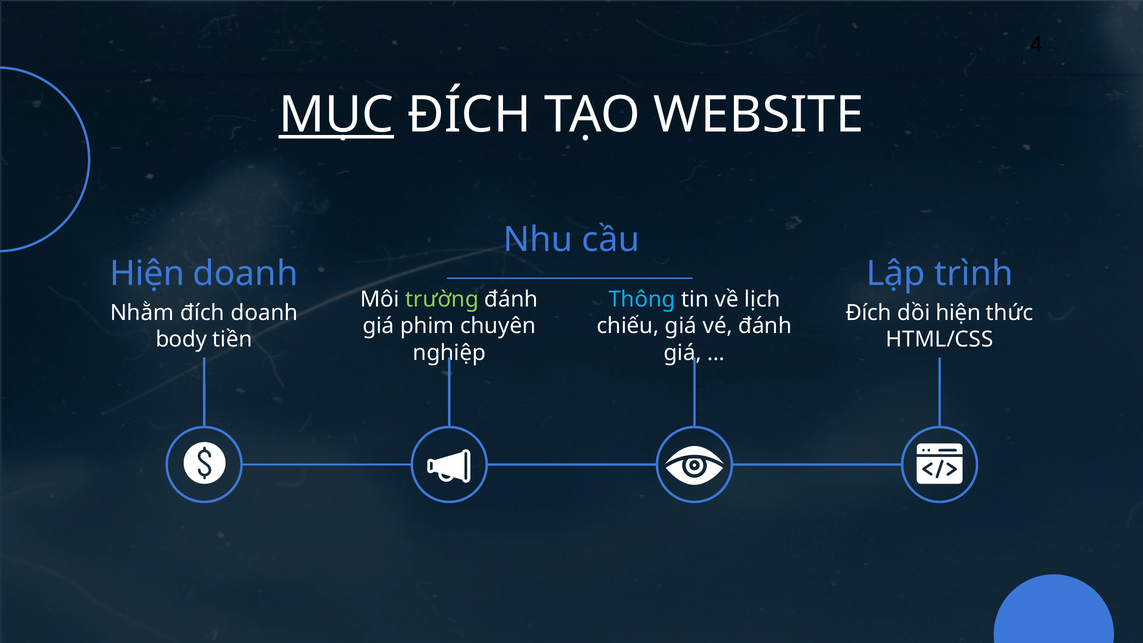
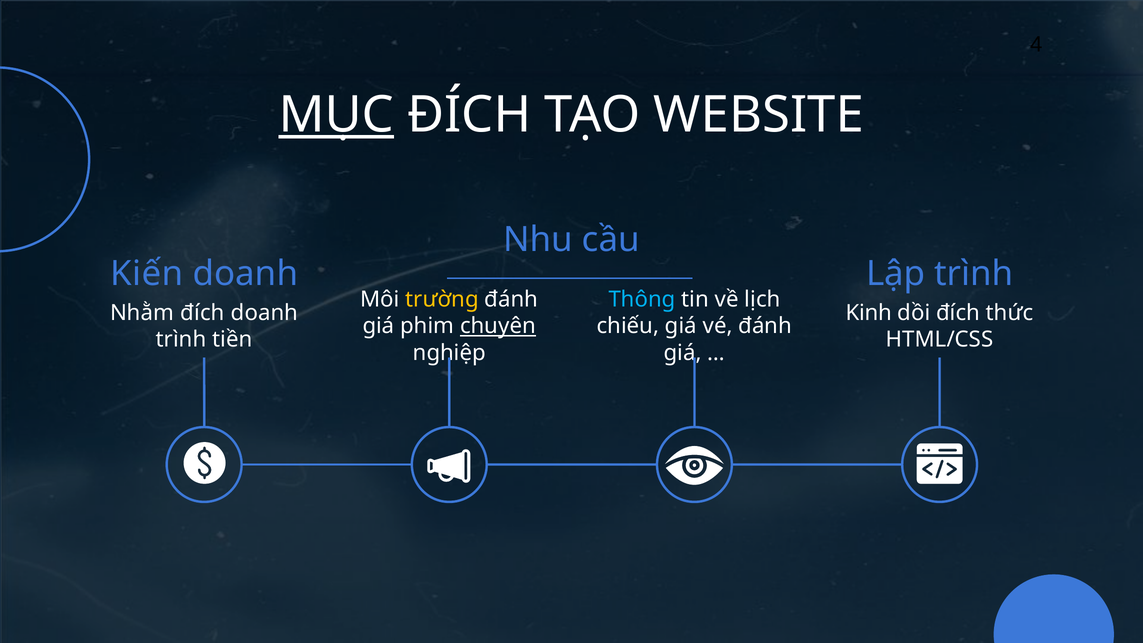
Hiện at (147, 274): Hiện -> Kiến
trường colour: light green -> yellow
Đích at (869, 313): Đích -> Kinh
dồi hiện: hiện -> đích
chuyên underline: none -> present
body at (181, 339): body -> trình
